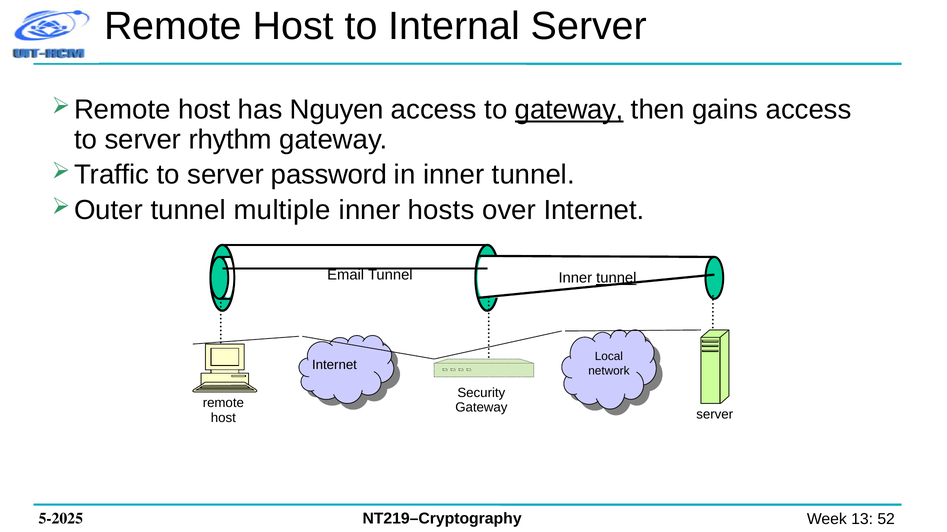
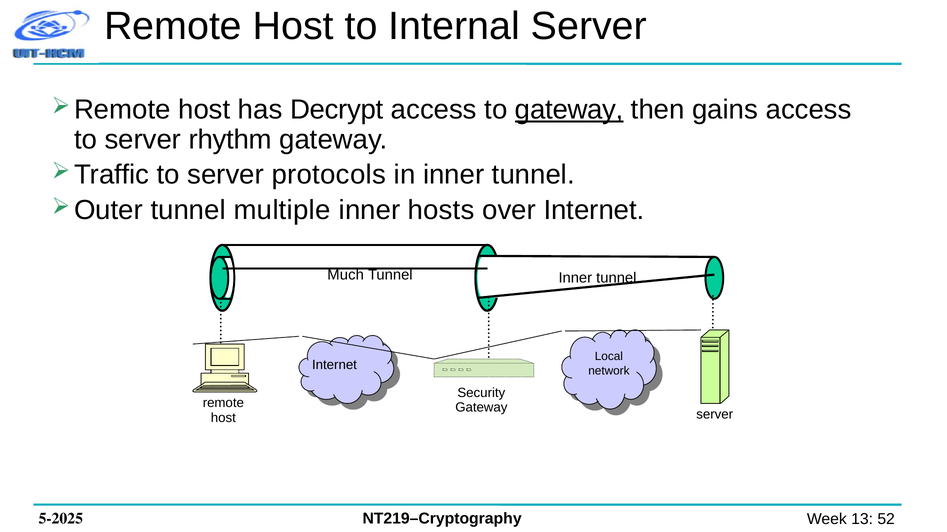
Nguyen: Nguyen -> Decrypt
password: password -> protocols
Email: Email -> Much
tunnel at (616, 278) underline: present -> none
